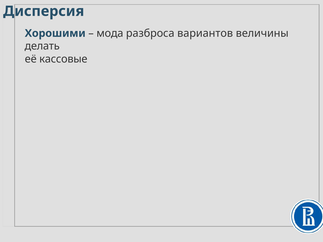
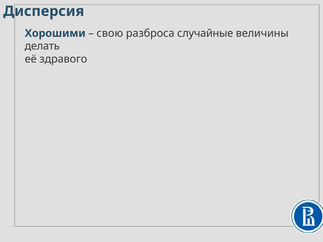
мода: мода -> свою
вариантов: вариантов -> случайные
кассовые: кассовые -> здравого
